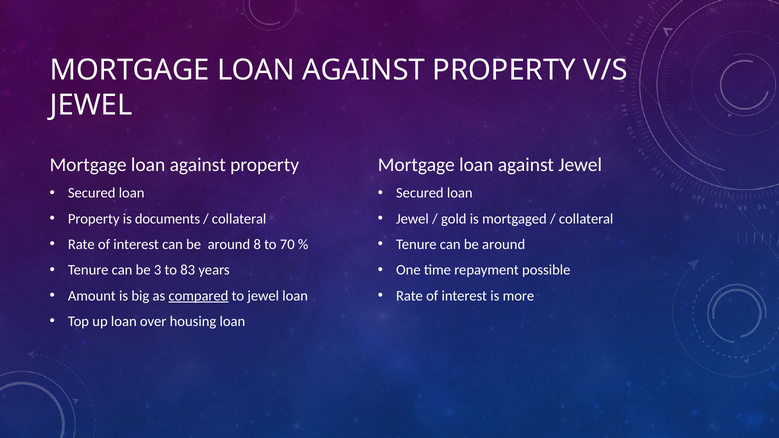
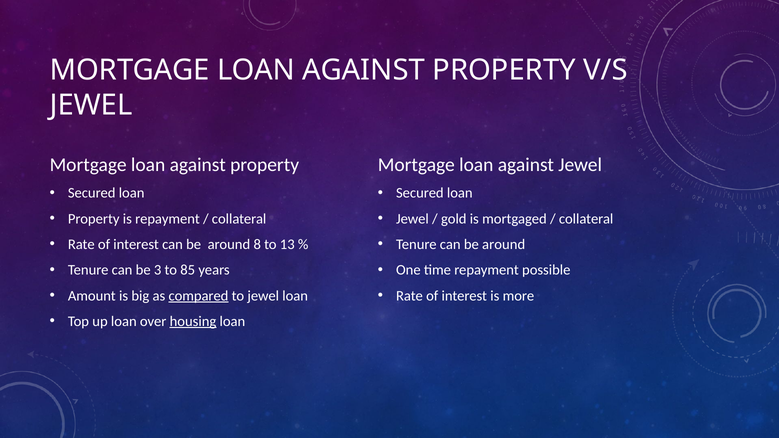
is documents: documents -> repayment
70: 70 -> 13
83: 83 -> 85
housing underline: none -> present
